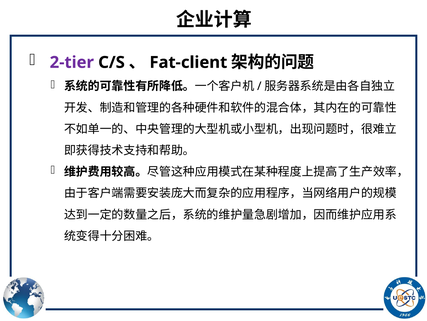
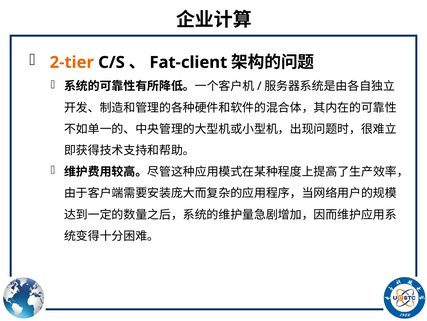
2-tier colour: purple -> orange
